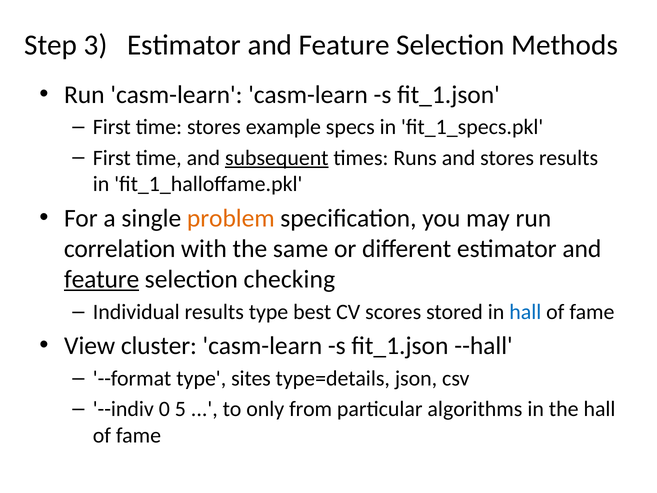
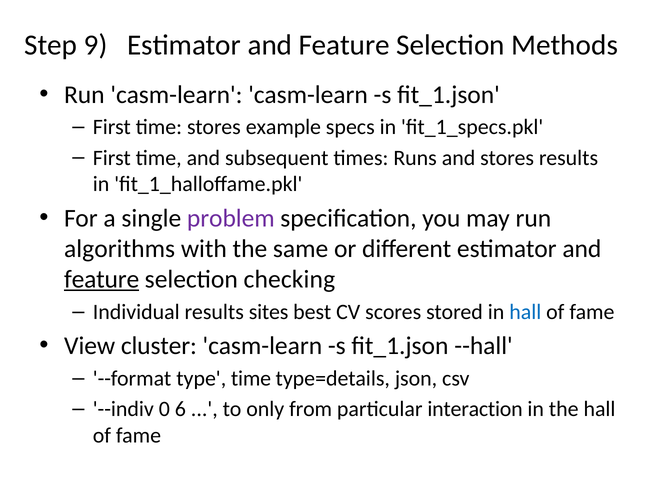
3: 3 -> 9
subsequent underline: present -> none
problem colour: orange -> purple
correlation: correlation -> algorithms
results type: type -> sites
type sites: sites -> time
5: 5 -> 6
algorithms: algorithms -> interaction
